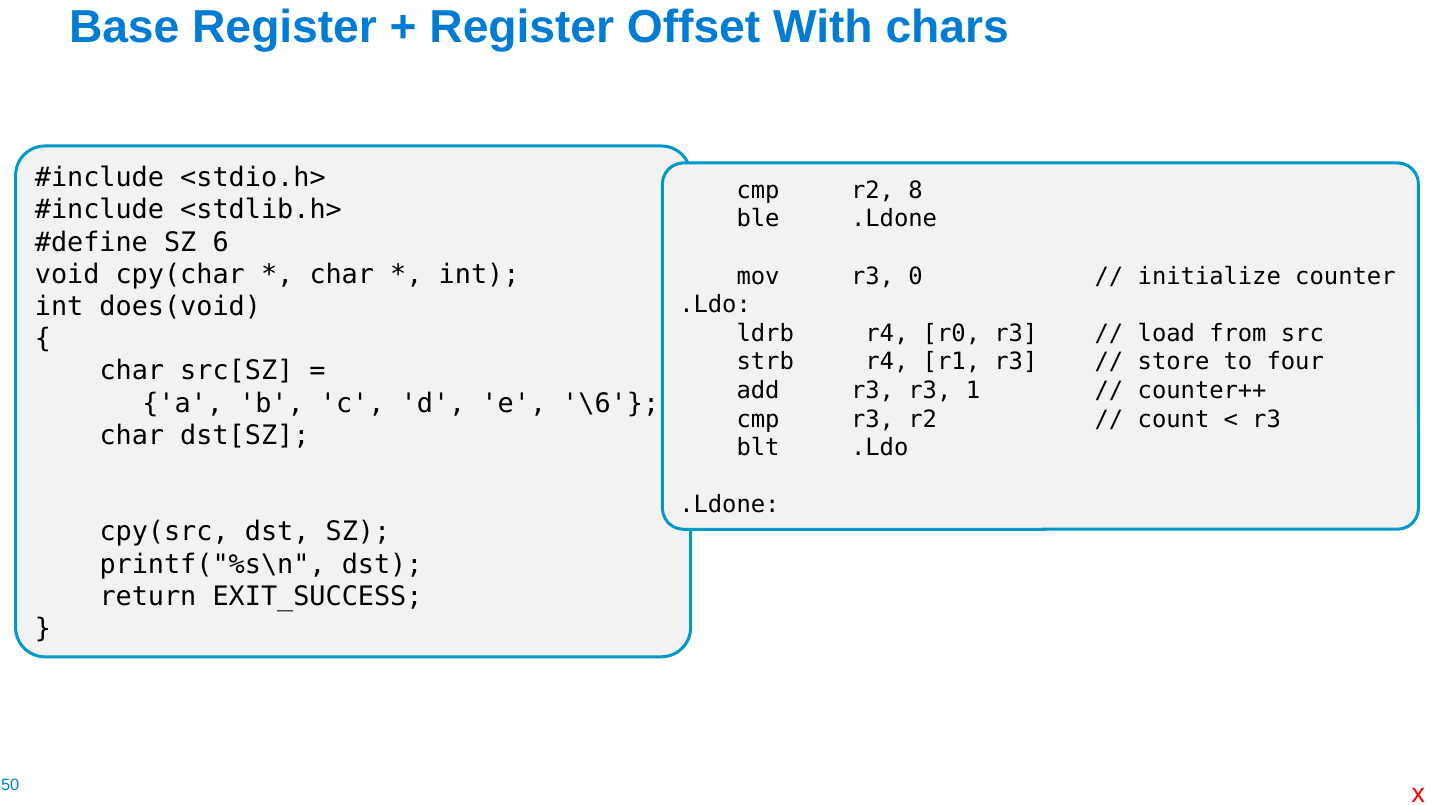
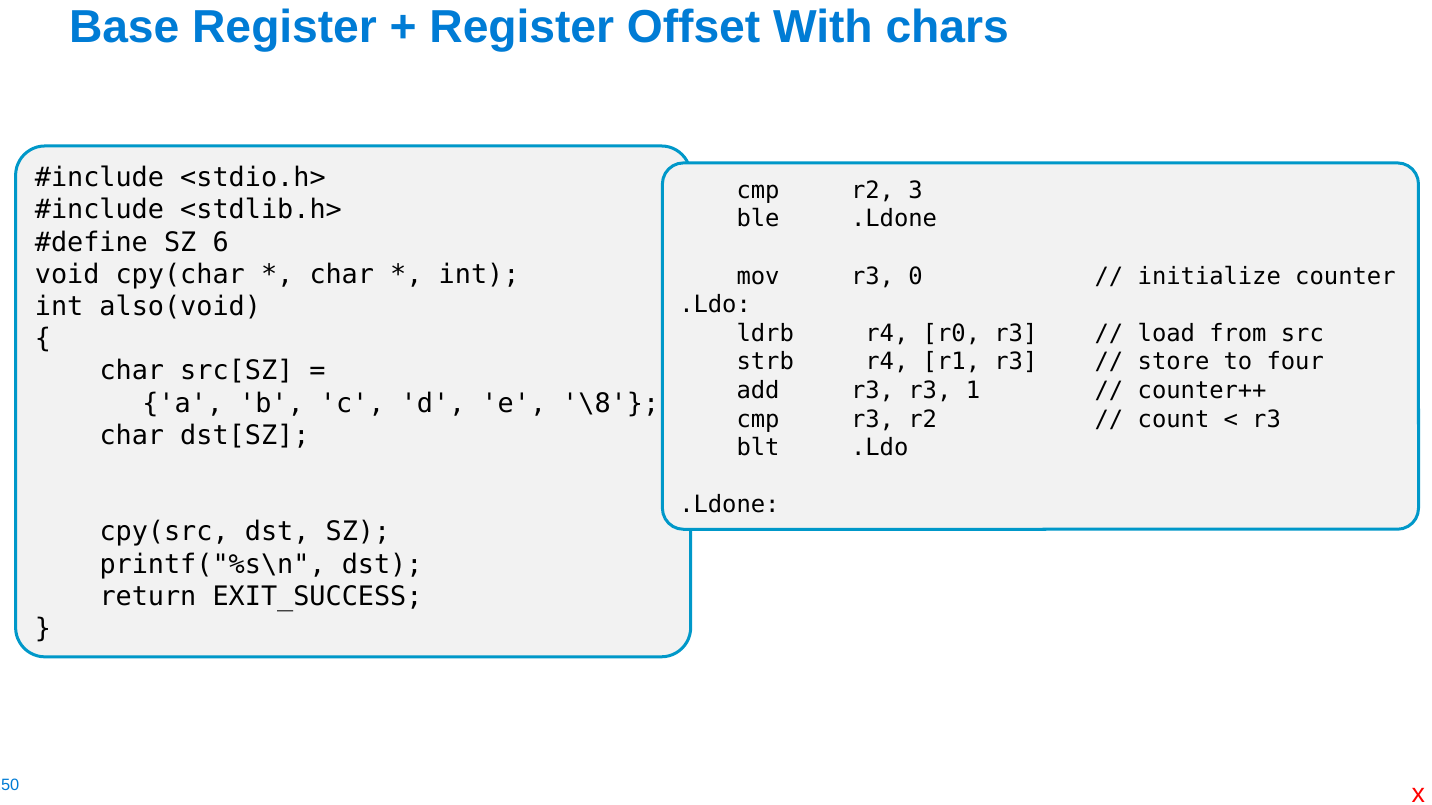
8: 8 -> 3
does(void: does(void -> also(void
\6: \6 -> \8
